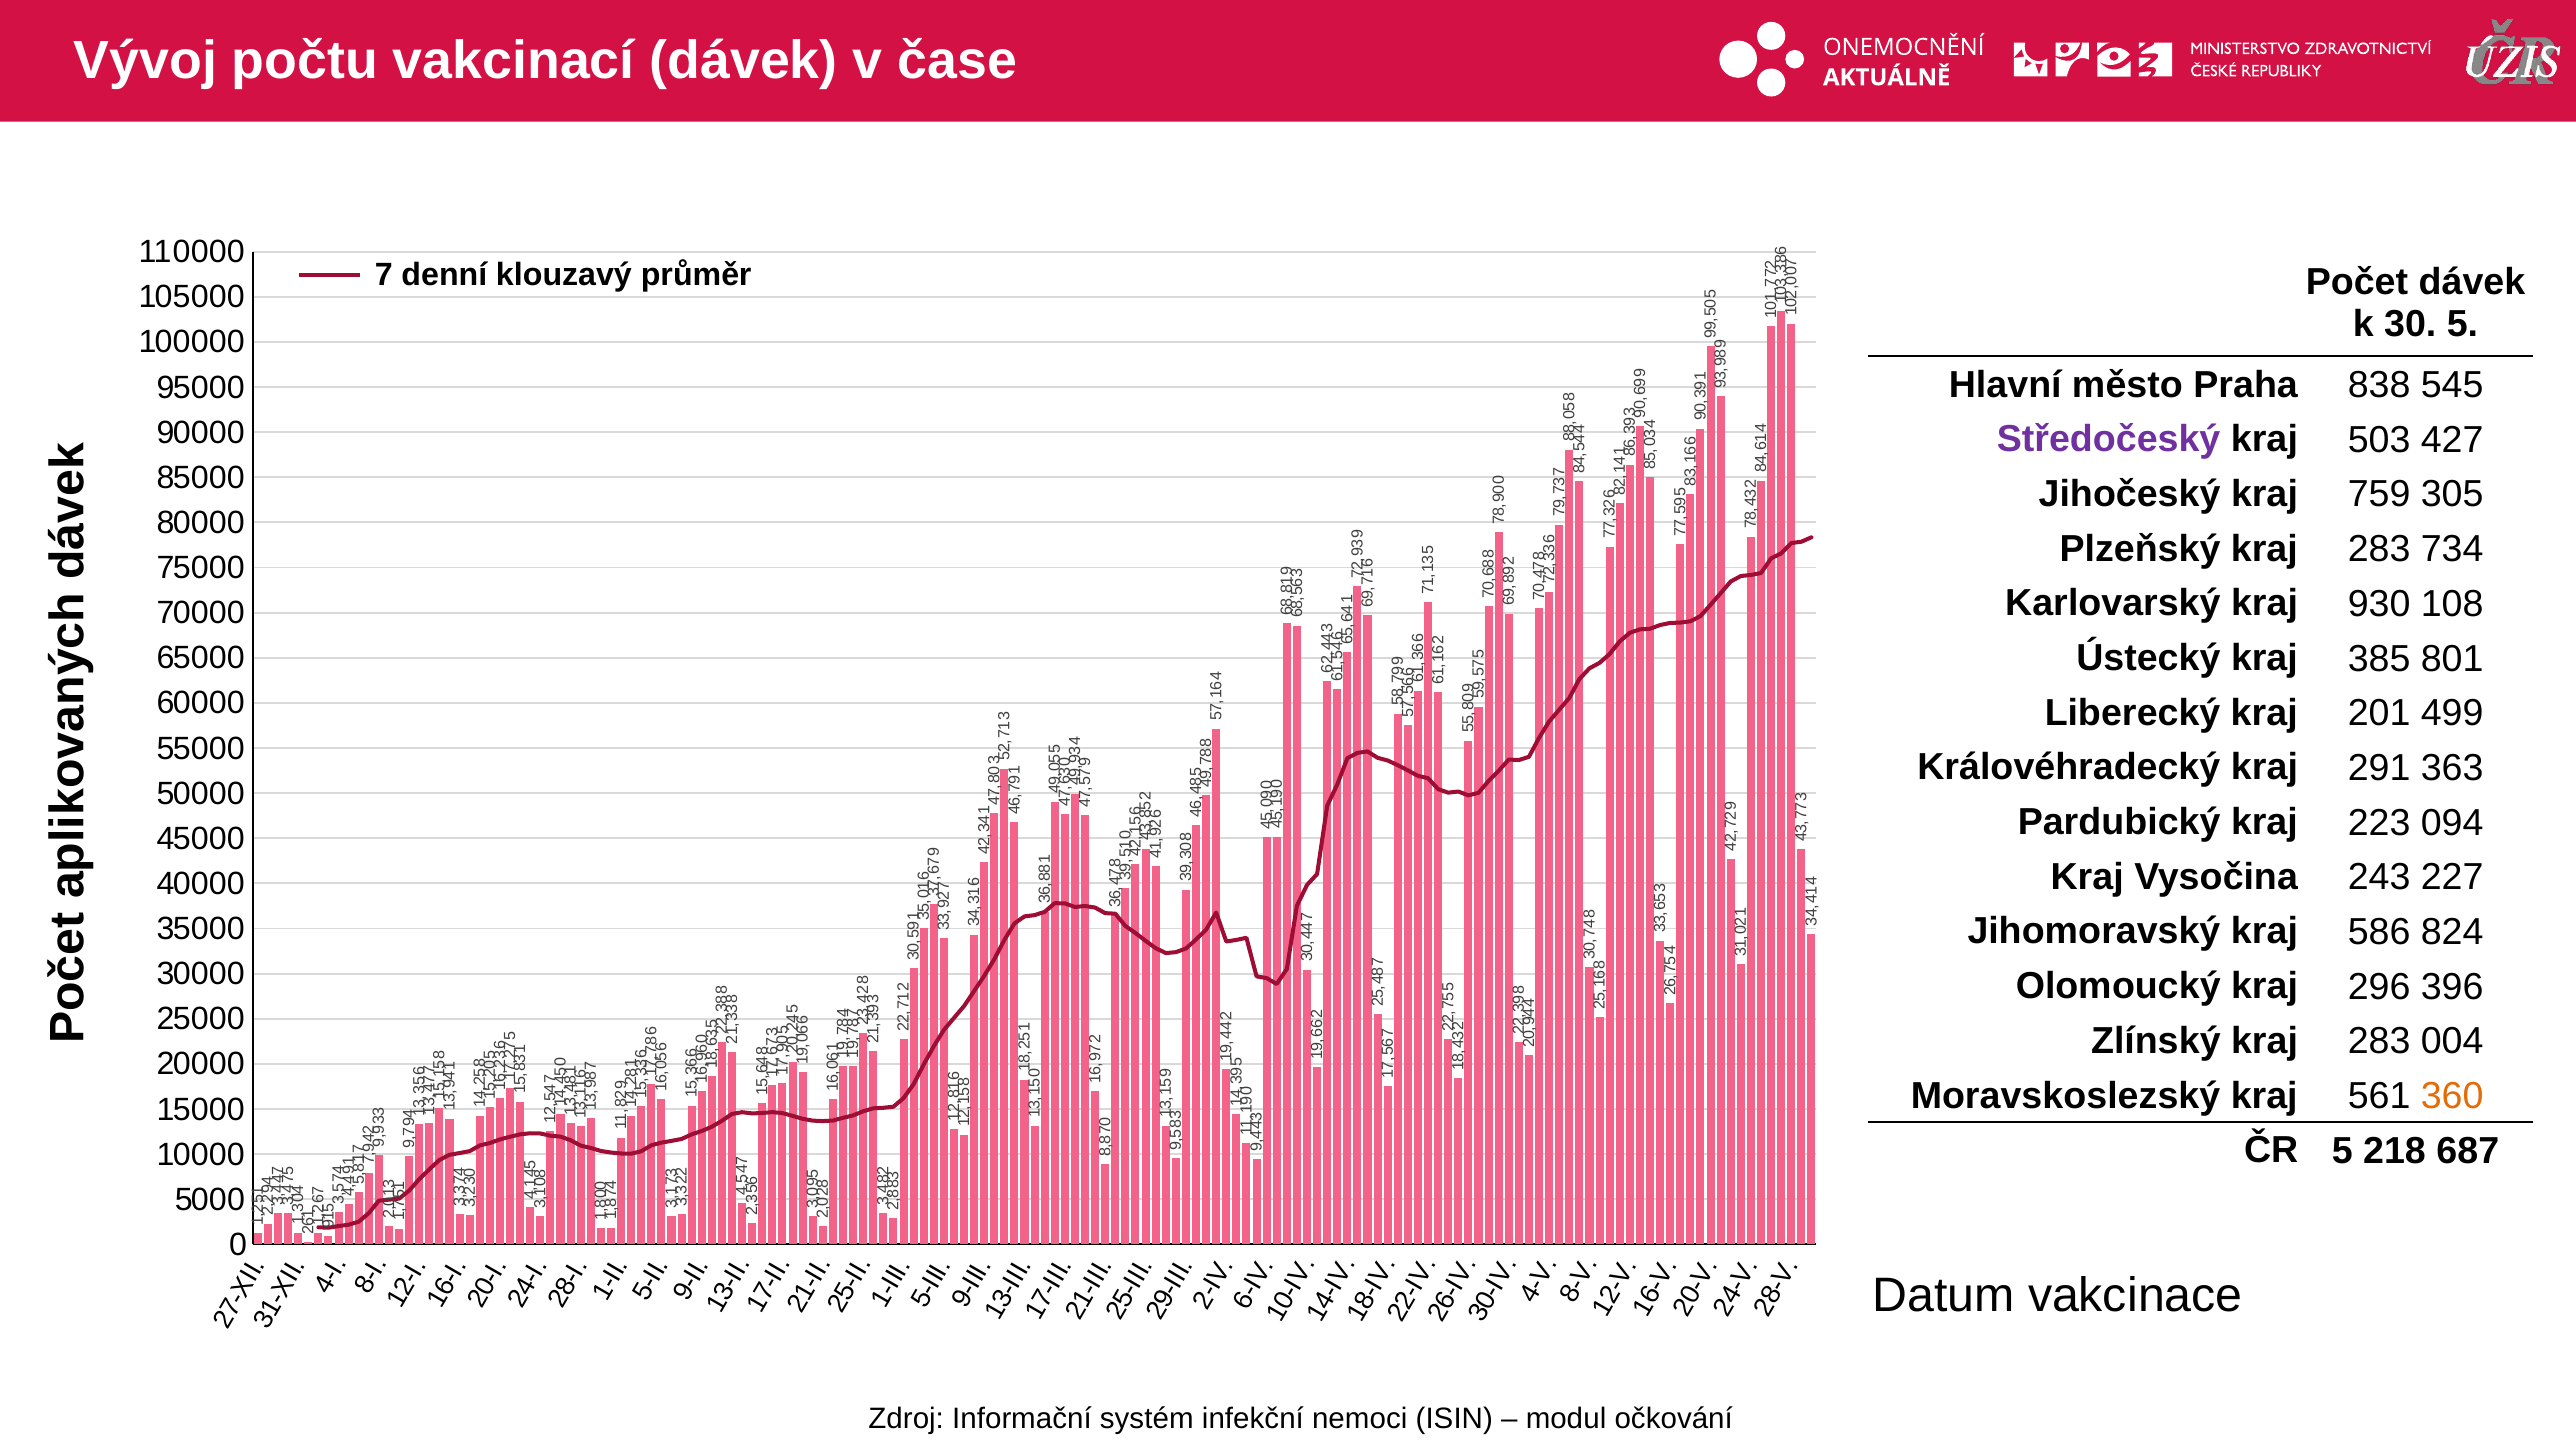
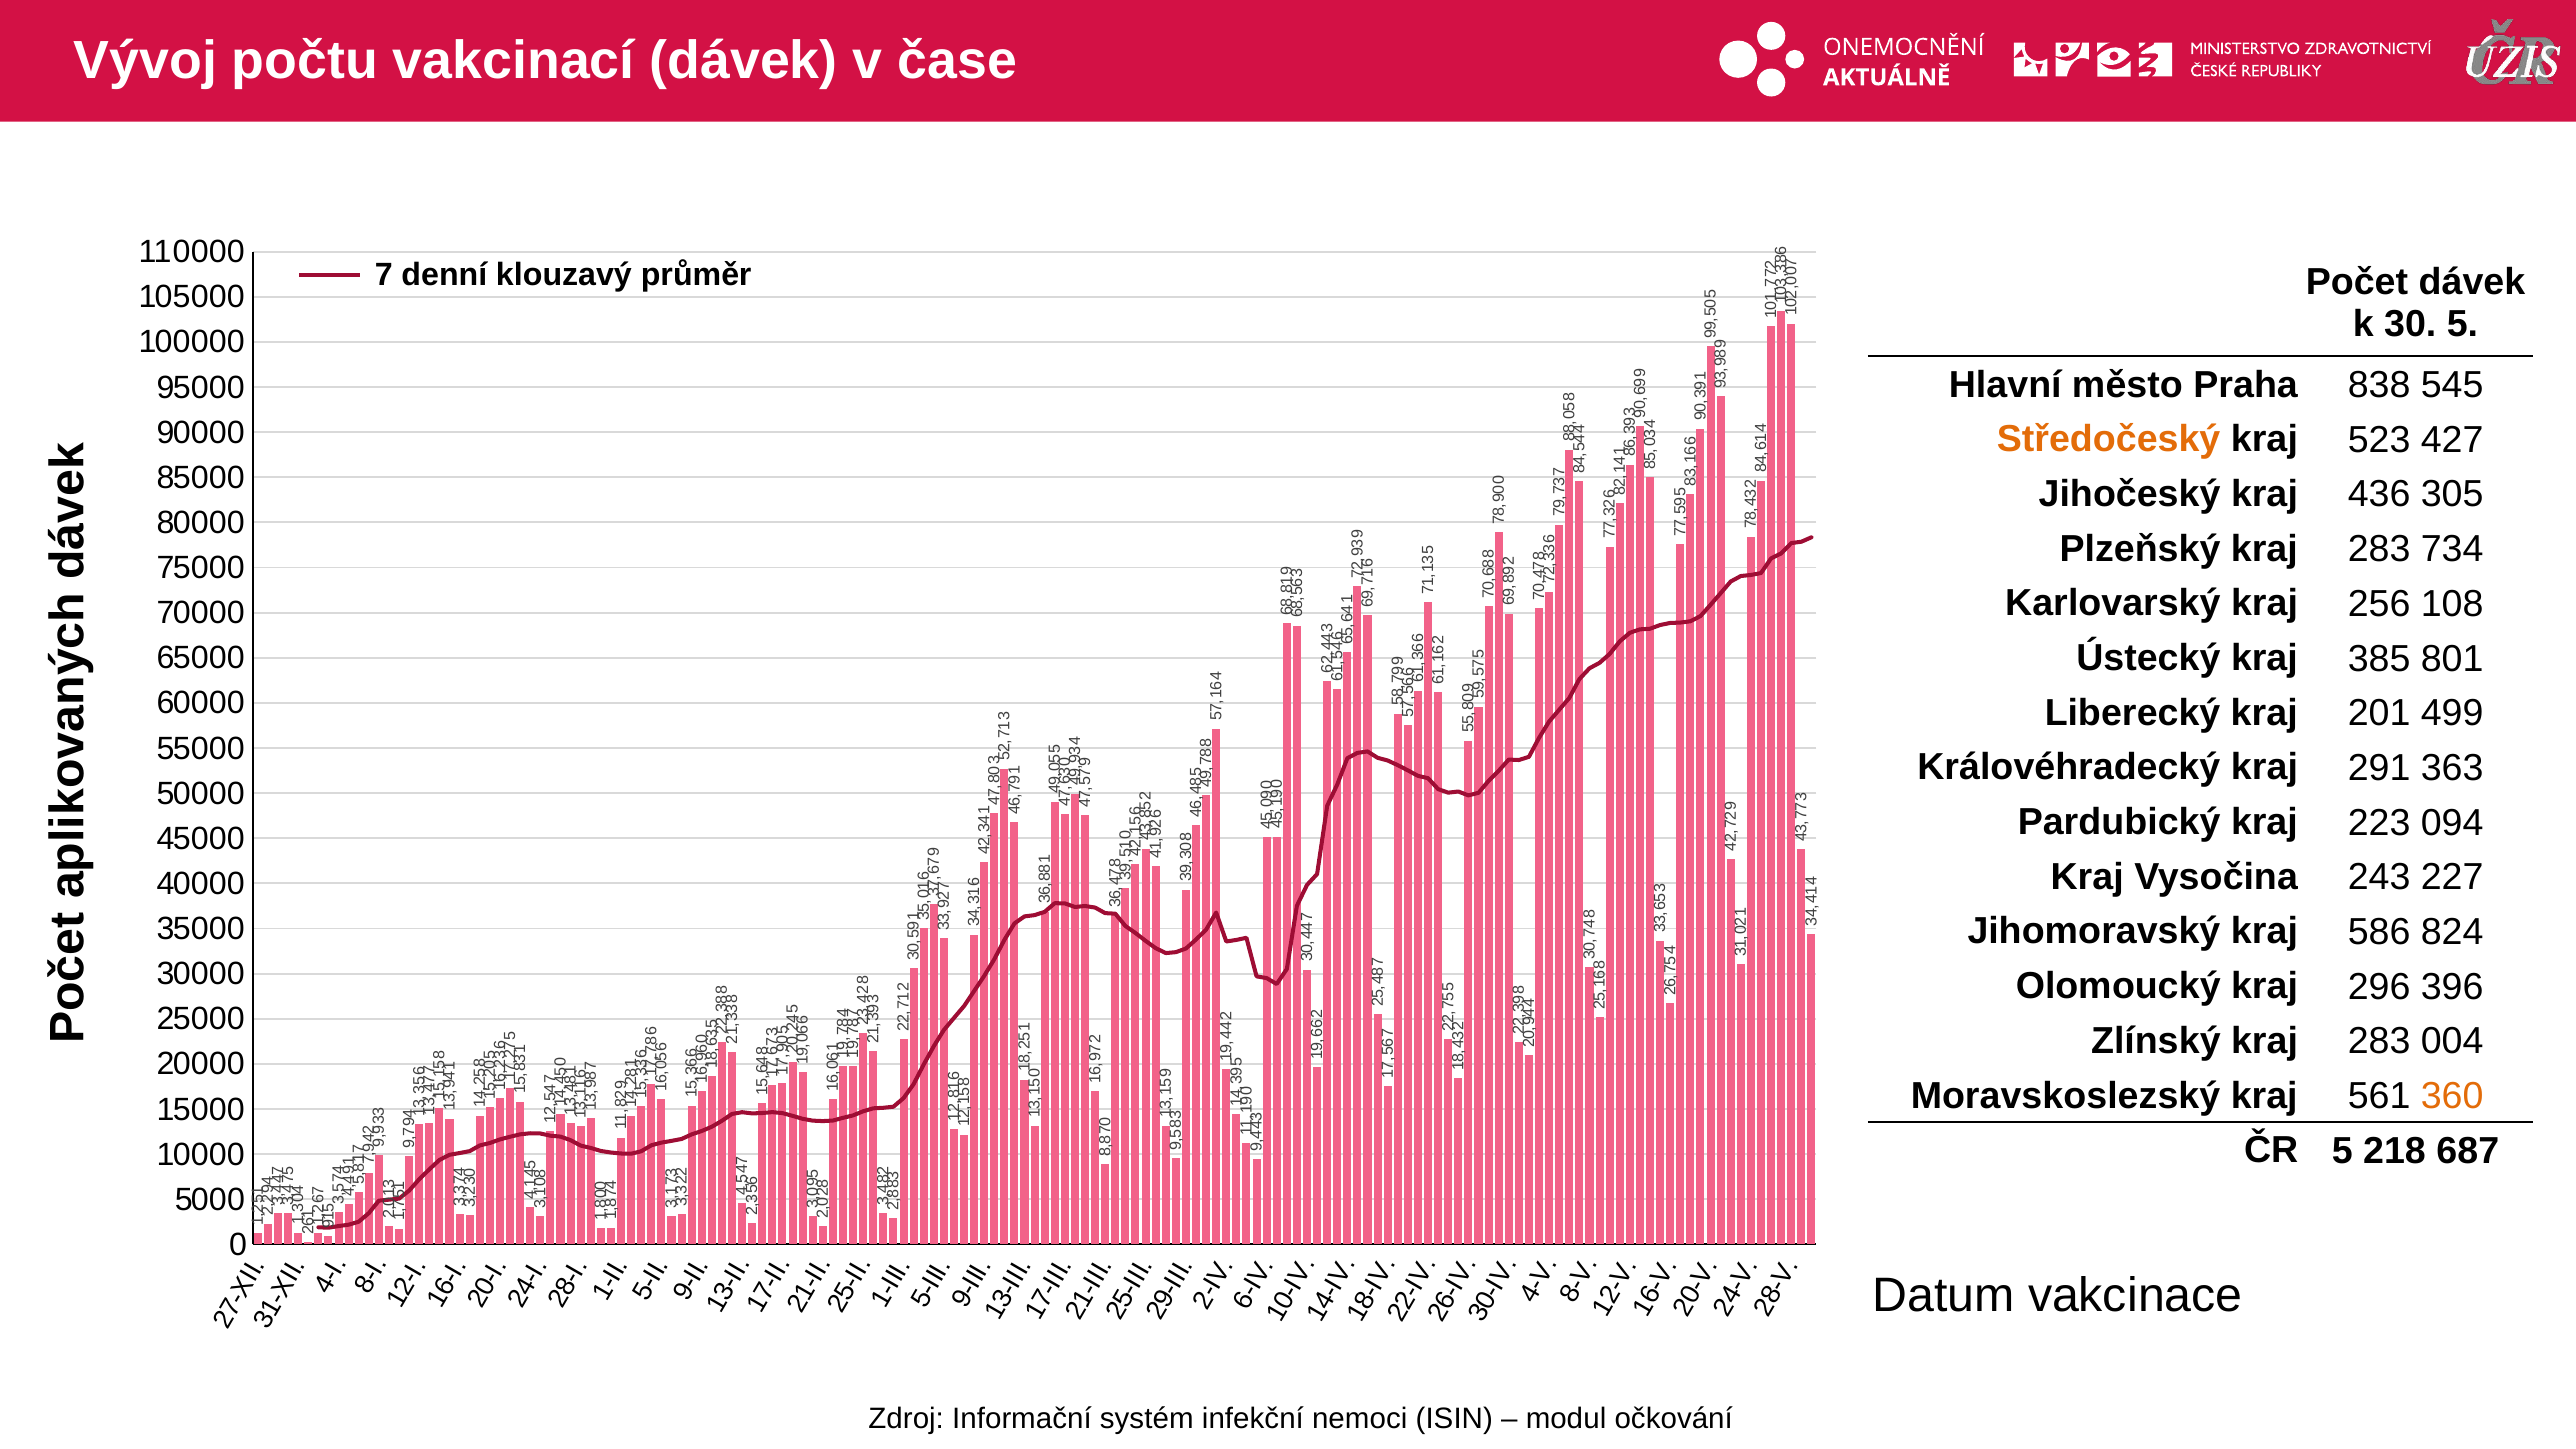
Středočeský colour: purple -> orange
503: 503 -> 523
759: 759 -> 436
930: 930 -> 256
